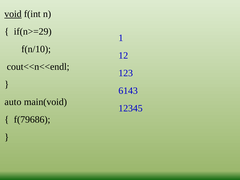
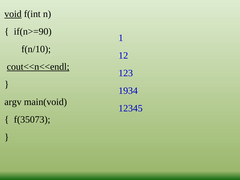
if(n>=29: if(n>=29 -> if(n>=90
cout<<n<<endl underline: none -> present
6143: 6143 -> 1934
auto: auto -> argv
f(79686: f(79686 -> f(35073
